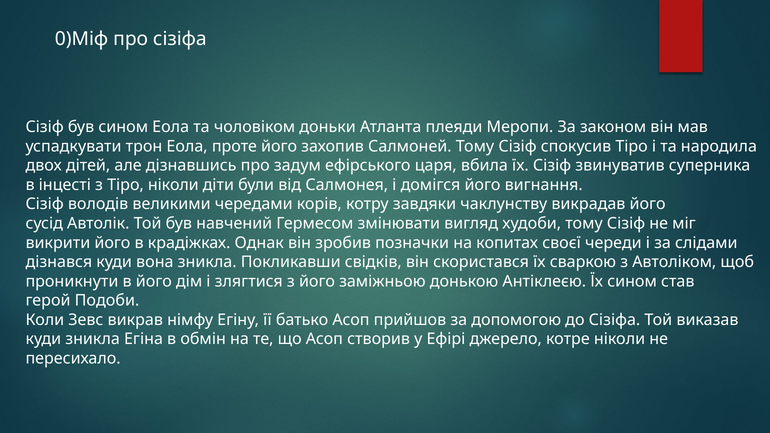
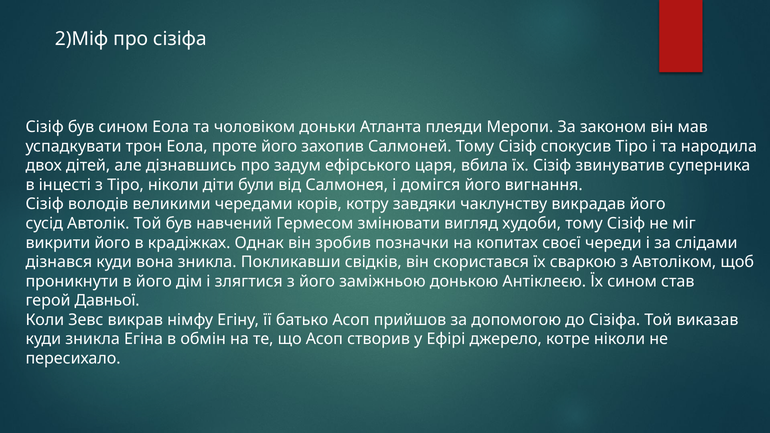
0)Міф: 0)Міф -> 2)Міф
Подоби: Подоби -> Давньої
